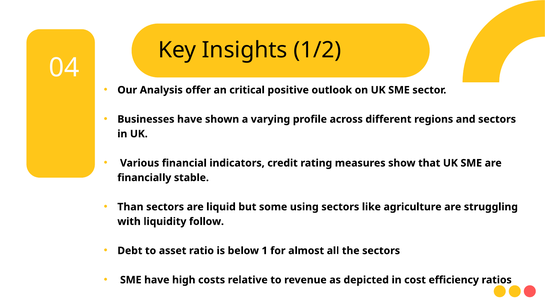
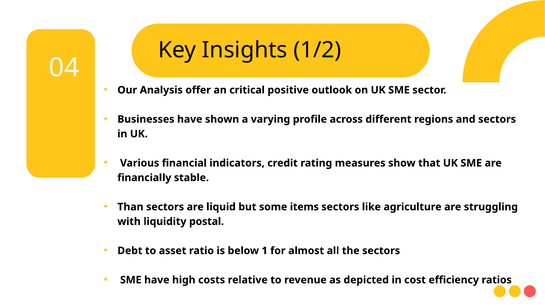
using: using -> items
follow: follow -> postal
